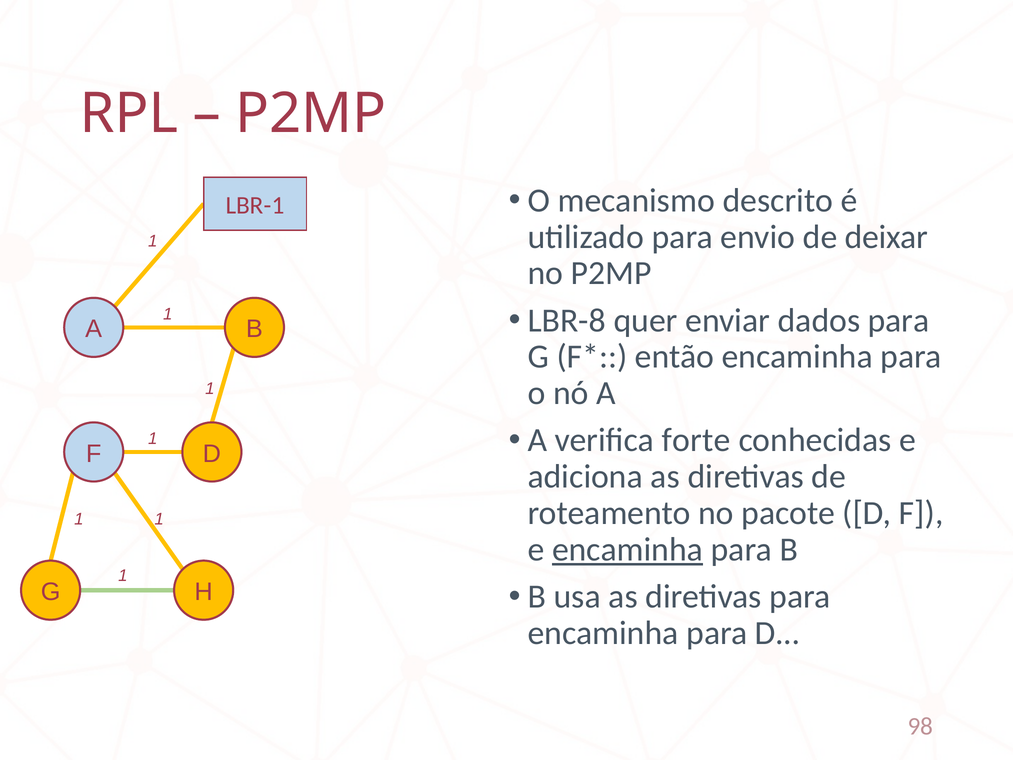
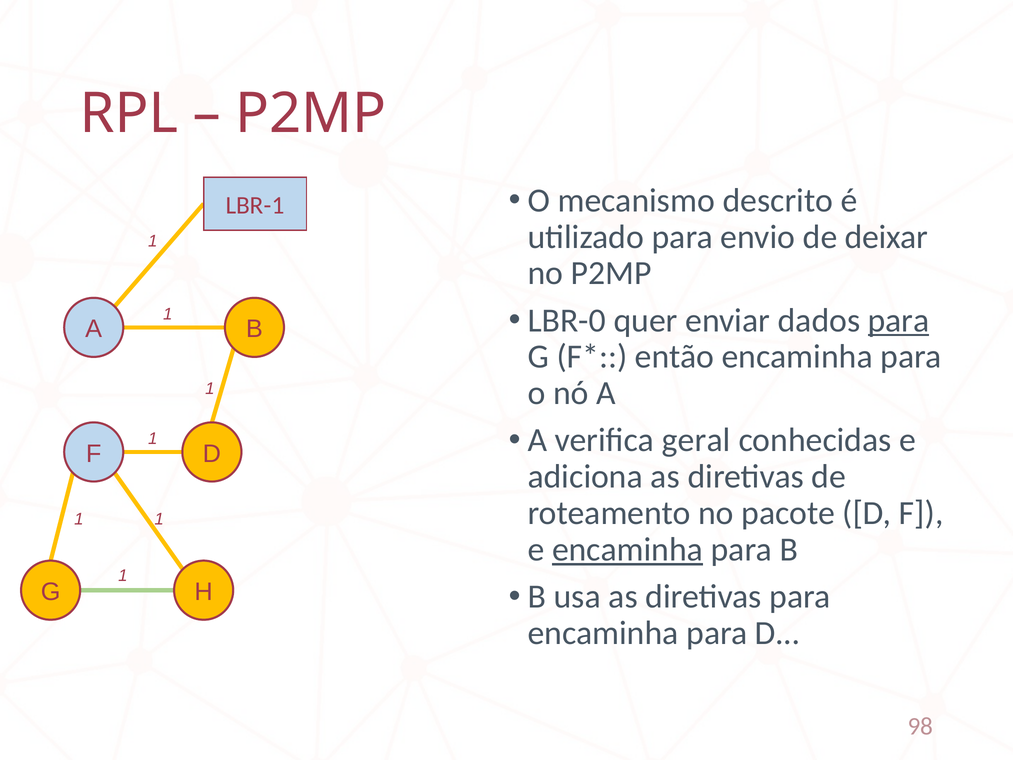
LBR-8: LBR-8 -> LBR-0
para at (899, 320) underline: none -> present
forte: forte -> geral
